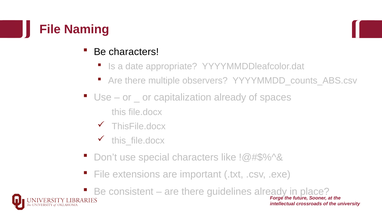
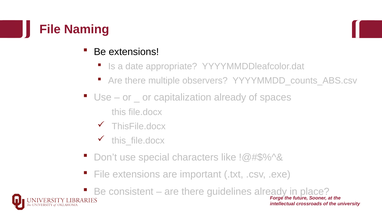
Be characters: characters -> extensions
